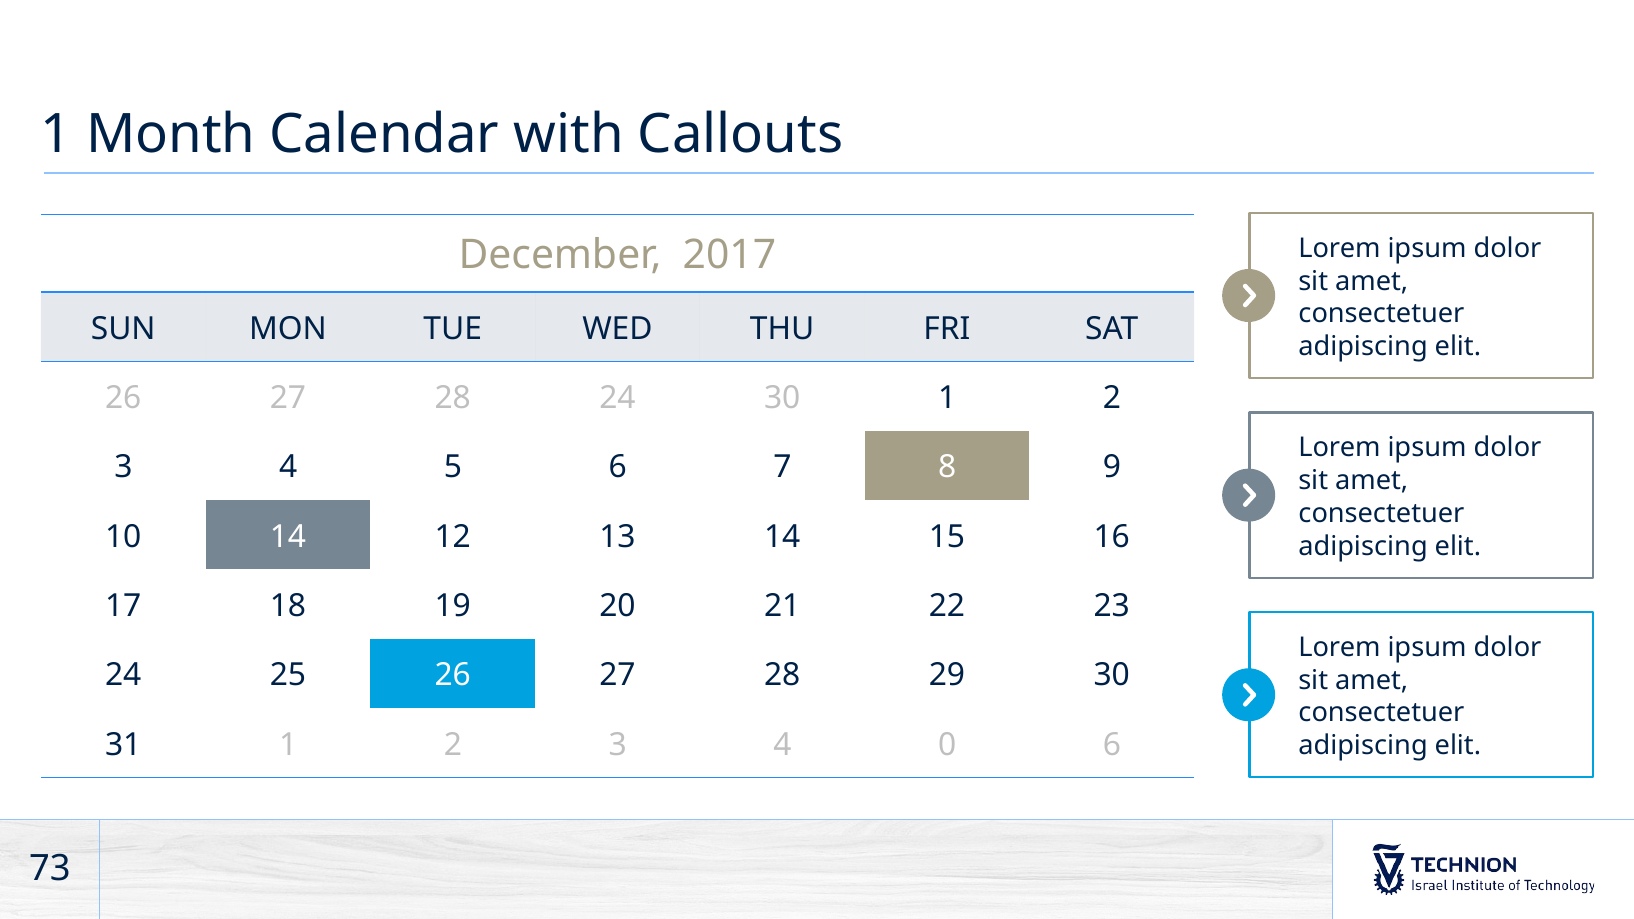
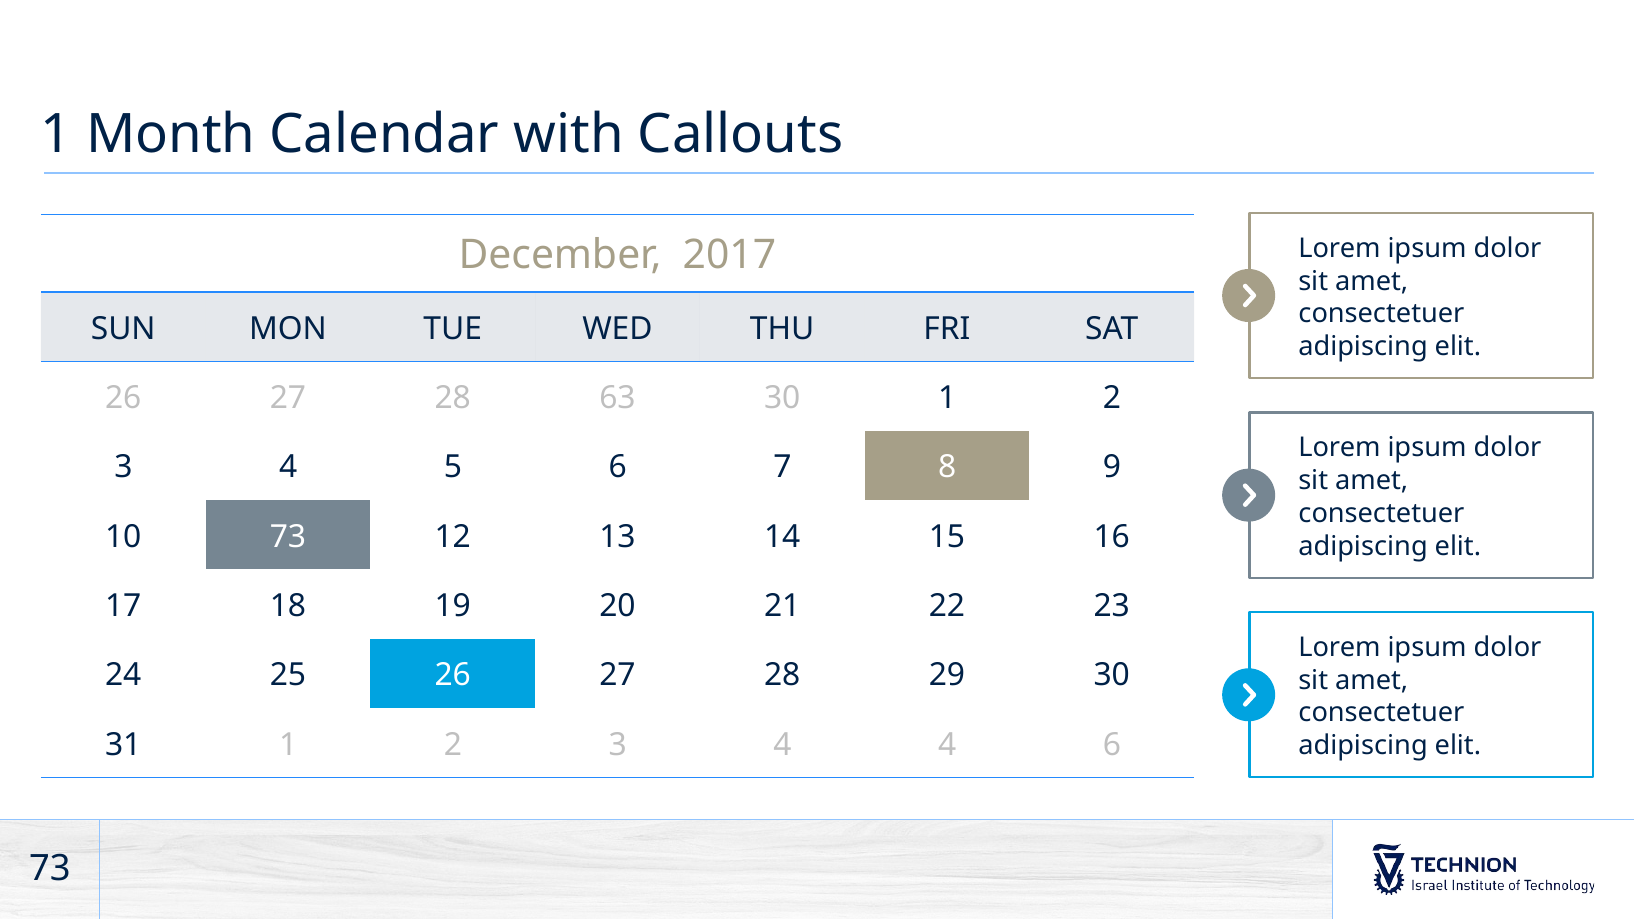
28 24: 24 -> 63
10 14: 14 -> 73
4 0: 0 -> 4
